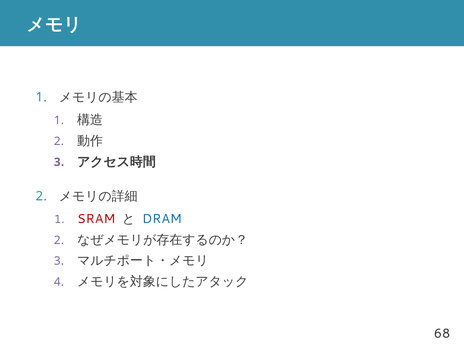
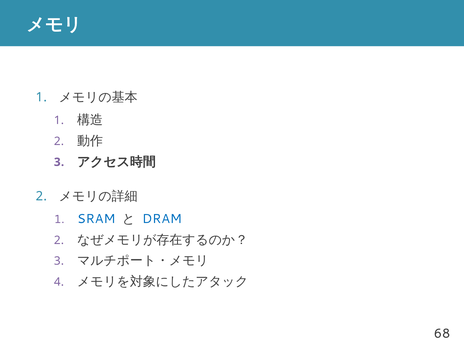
SRAM colour: red -> blue
